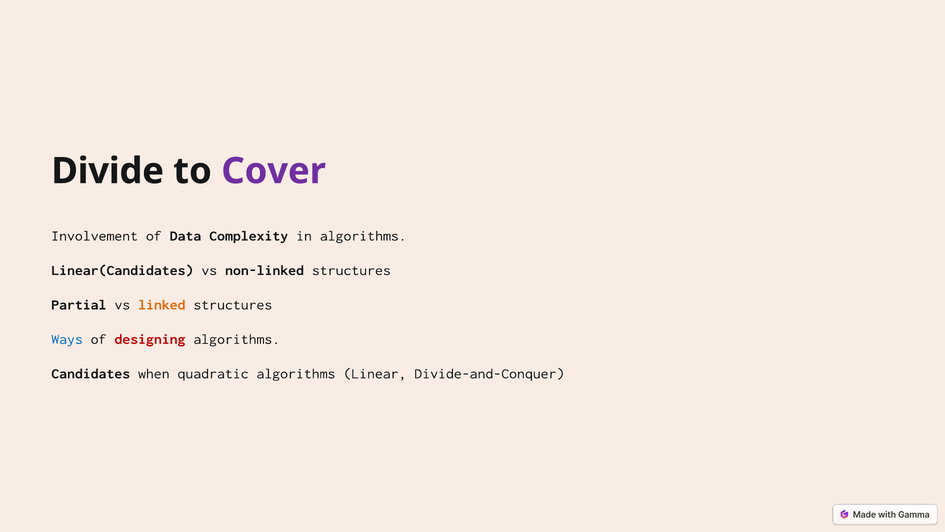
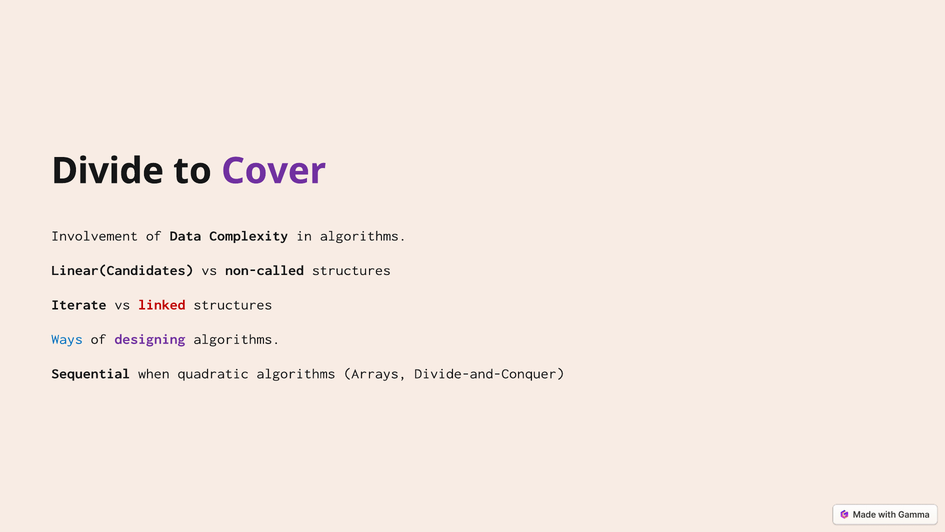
non-linked: non-linked -> non-called
Partial: Partial -> Iterate
linked colour: orange -> red
designing colour: red -> purple
Candidates: Candidates -> Sequential
Linear: Linear -> Arrays
